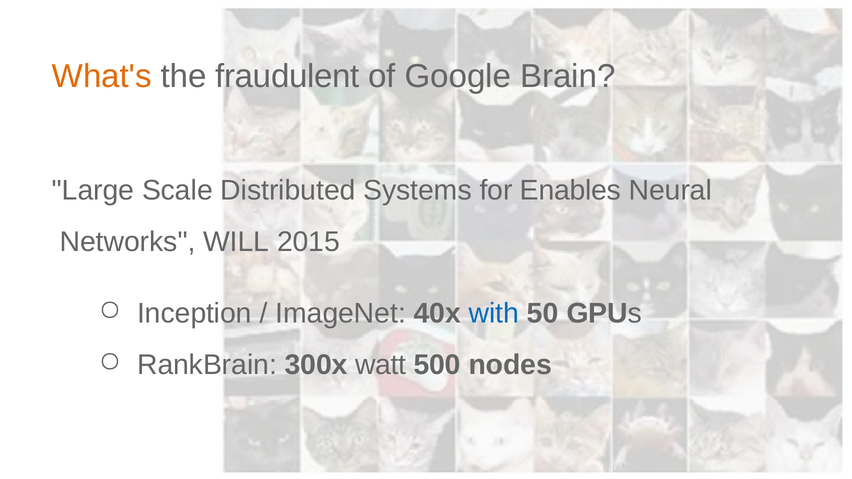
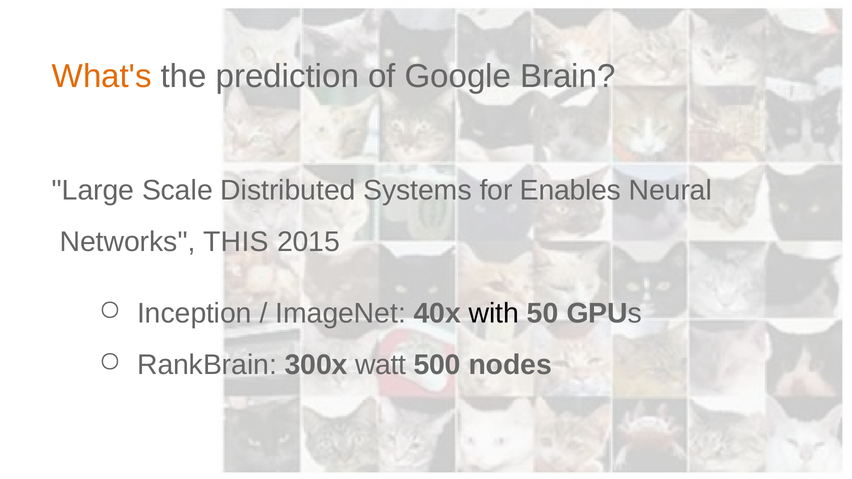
fraudulent: fraudulent -> prediction
WILL: WILL -> THIS
with colour: blue -> black
